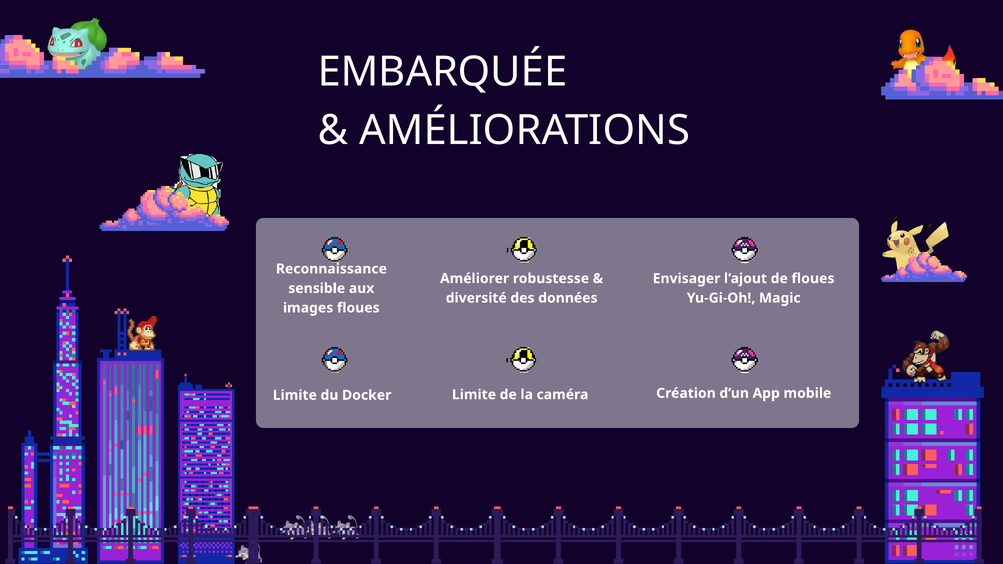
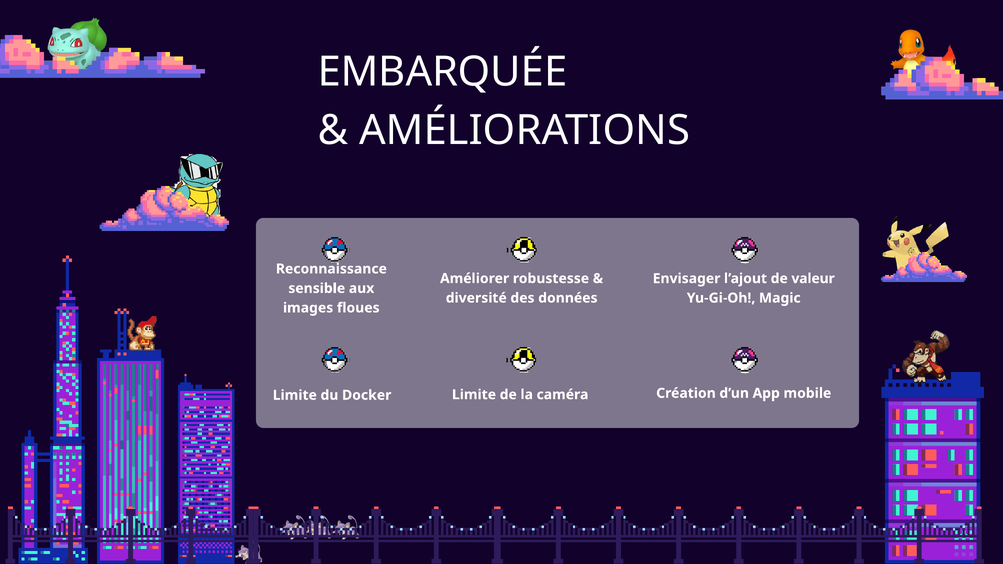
de floues: floues -> valeur
